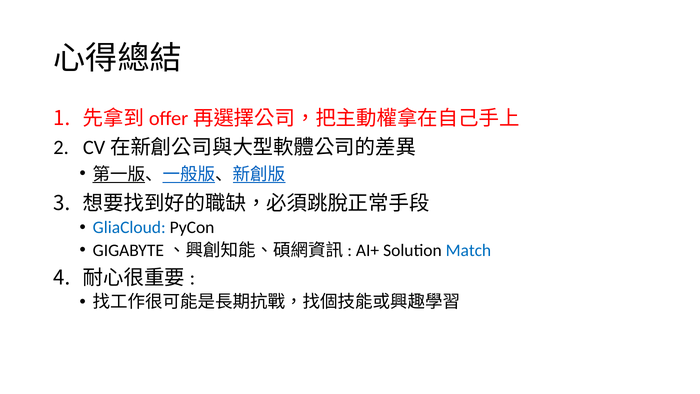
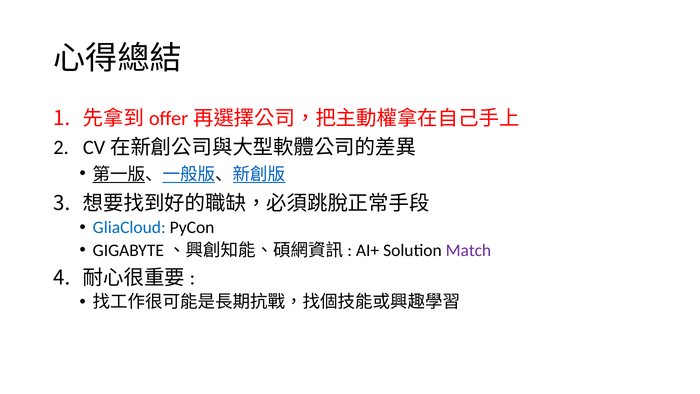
Match colour: blue -> purple
